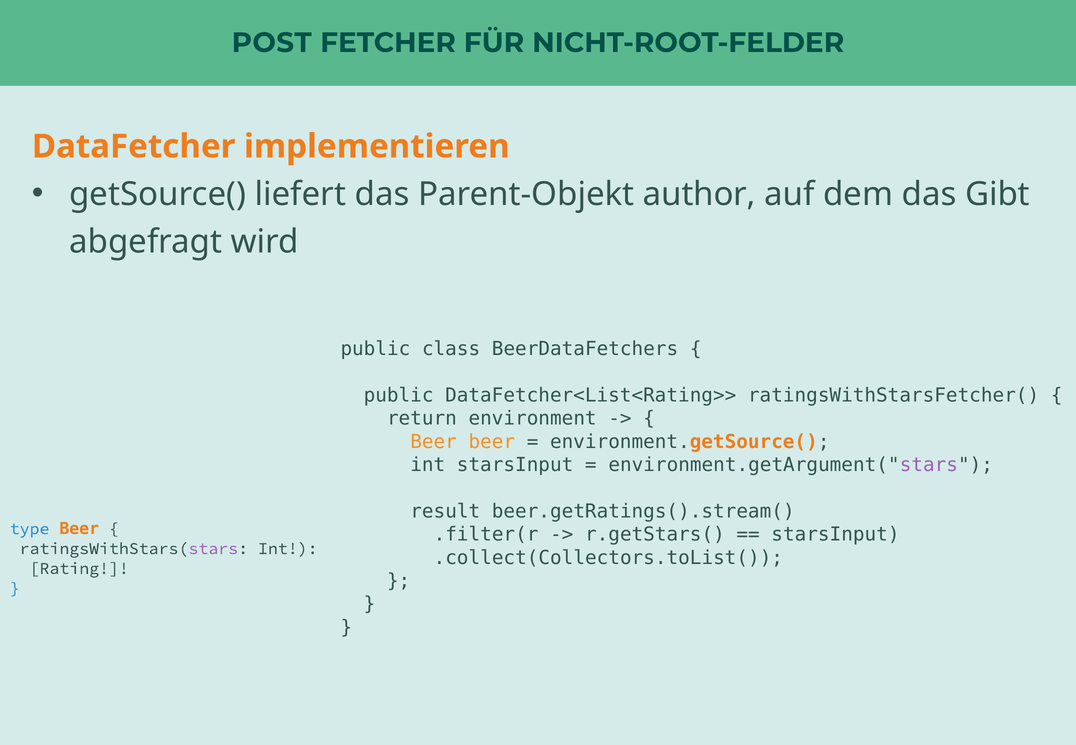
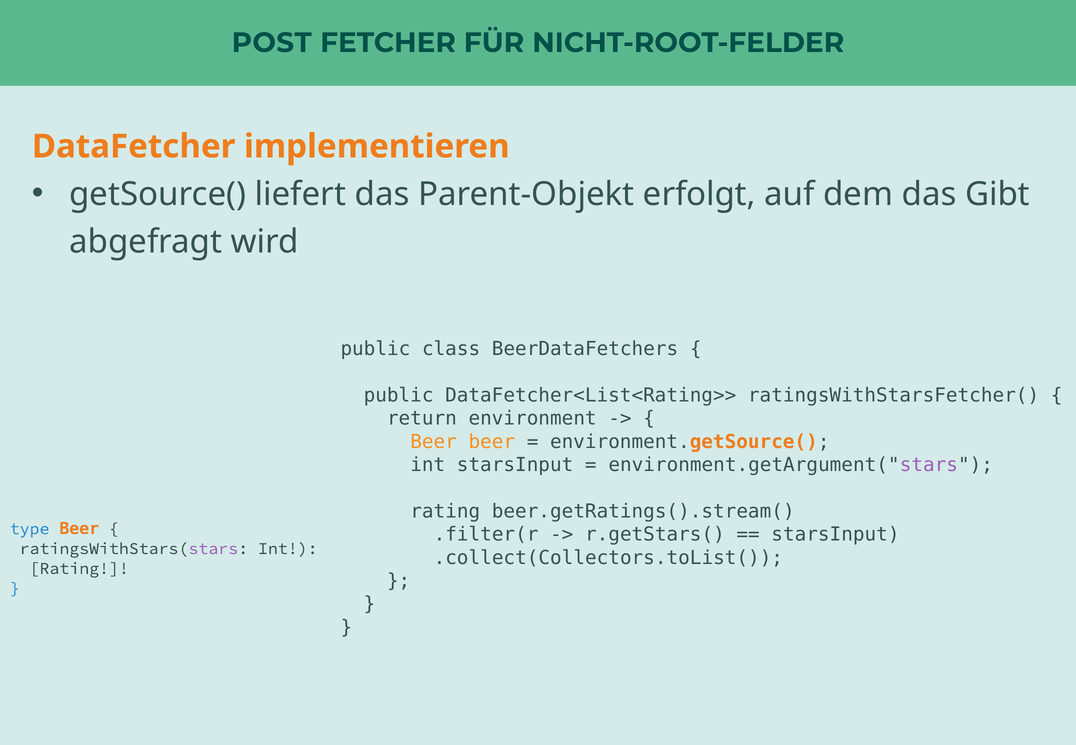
author: author -> erfolgt
result at (445, 511): result -> rating
